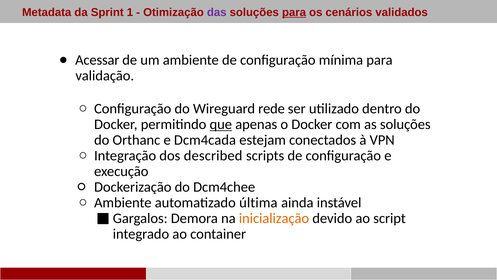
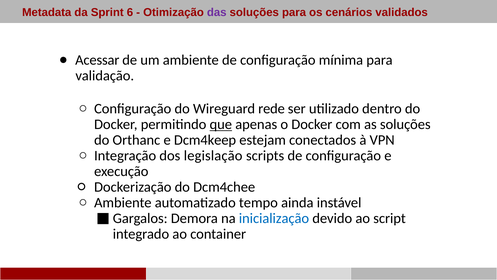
1: 1 -> 6
para at (294, 12) underline: present -> none
Dcm4cada: Dcm4cada -> Dcm4keep
described: described -> legislação
última: última -> tempo
inicialização colour: orange -> blue
